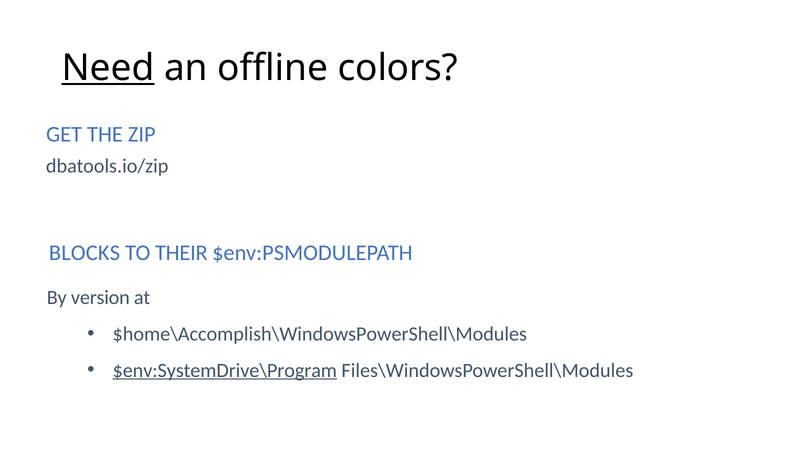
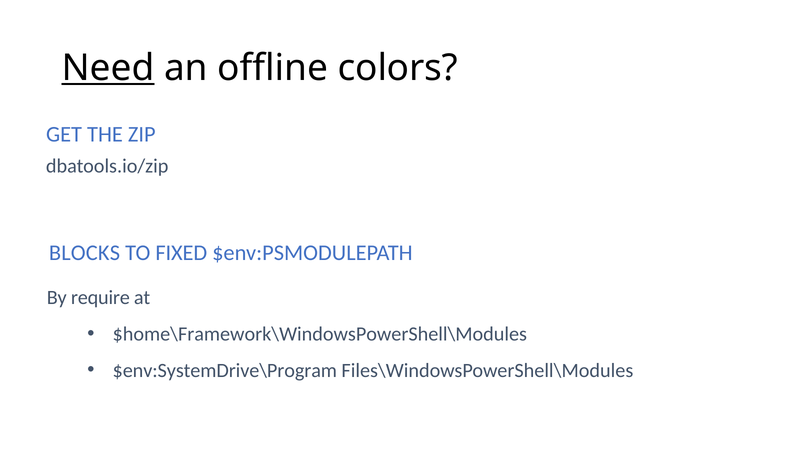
THEIR: THEIR -> FIXED
version: version -> require
$home\Accomplish\WindowsPowerShell\Modules: $home\Accomplish\WindowsPowerShell\Modules -> $home\Framework\WindowsPowerShell\Modules
$env:SystemDrive\Program underline: present -> none
